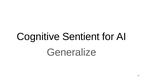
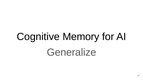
Sentient: Sentient -> Memory
